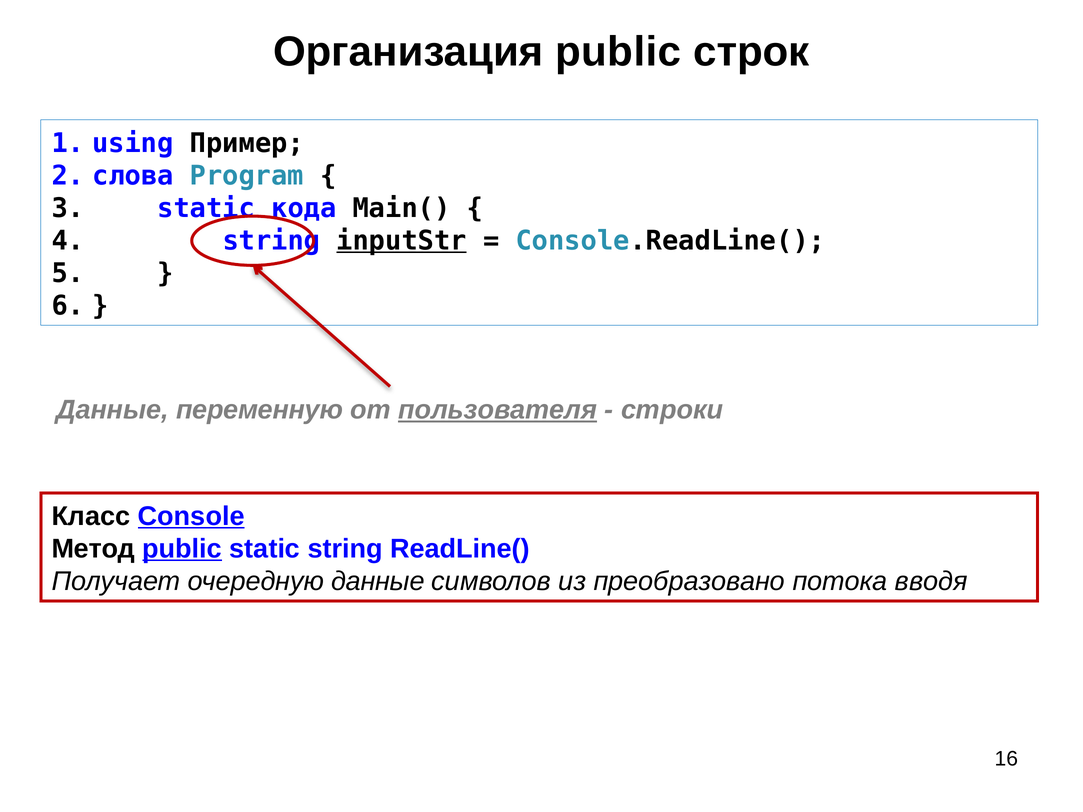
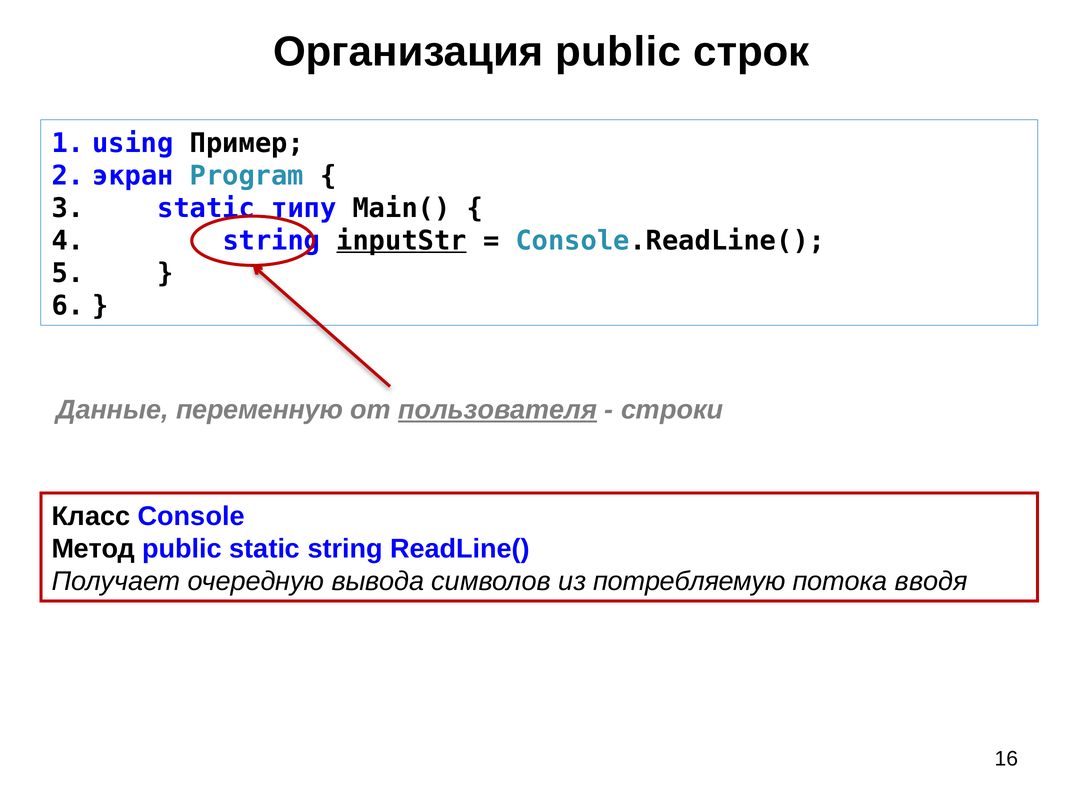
слова: слова -> экран
кода: кода -> типу
Console underline: present -> none
public at (182, 549) underline: present -> none
очередную данные: данные -> вывода
преобразовано: преобразовано -> потребляемую
